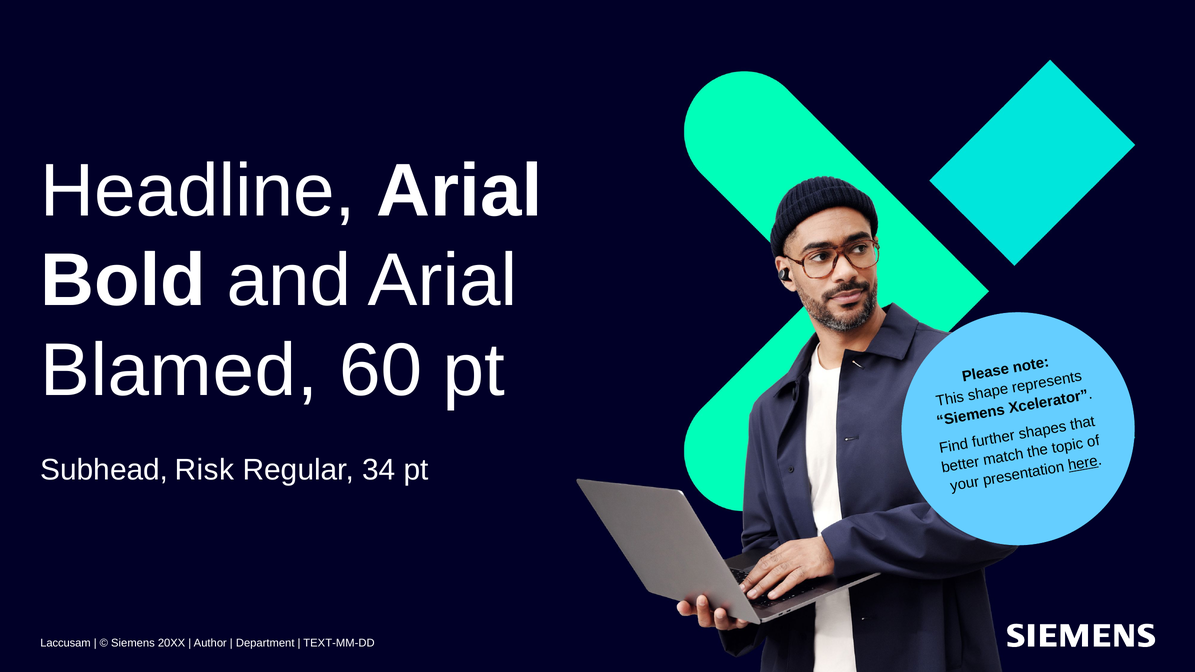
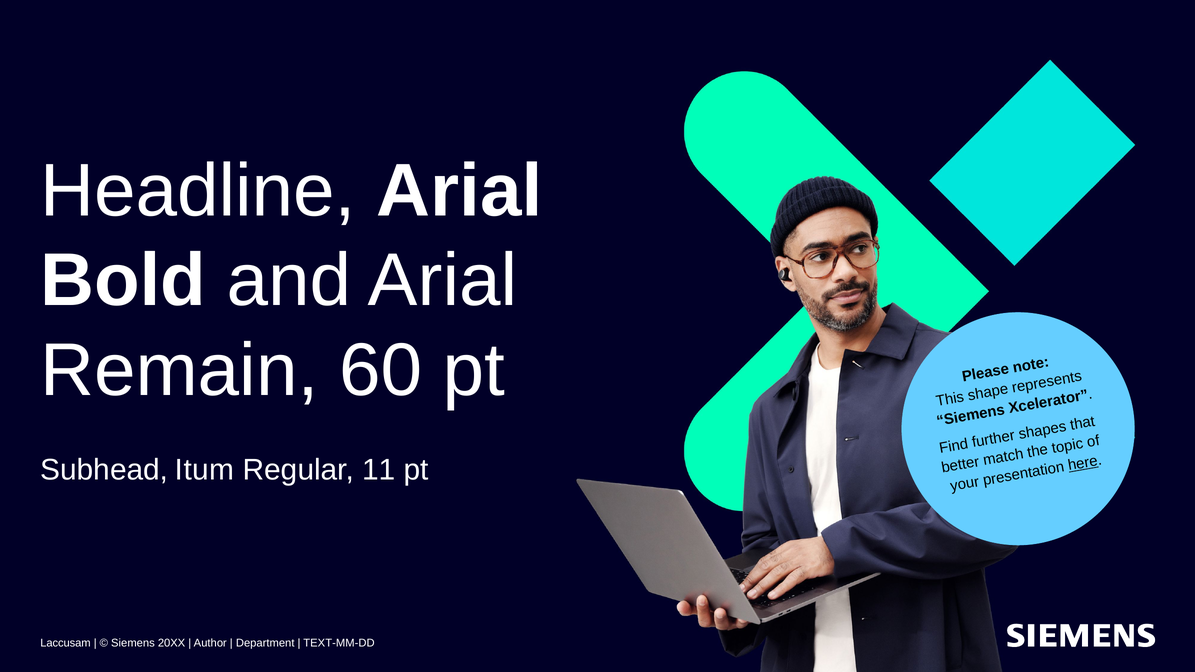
Blamed: Blamed -> Remain
Risk: Risk -> Itum
34: 34 -> 11
